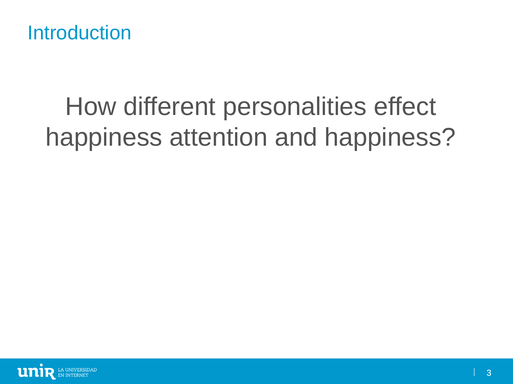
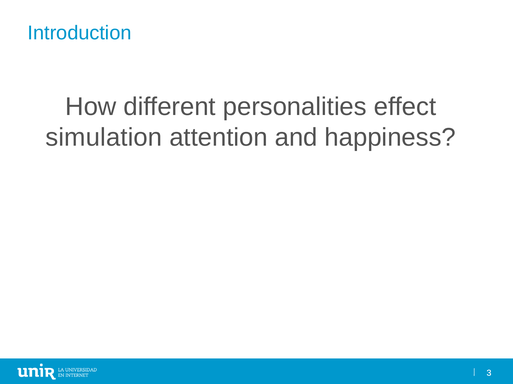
happiness at (104, 138): happiness -> simulation
